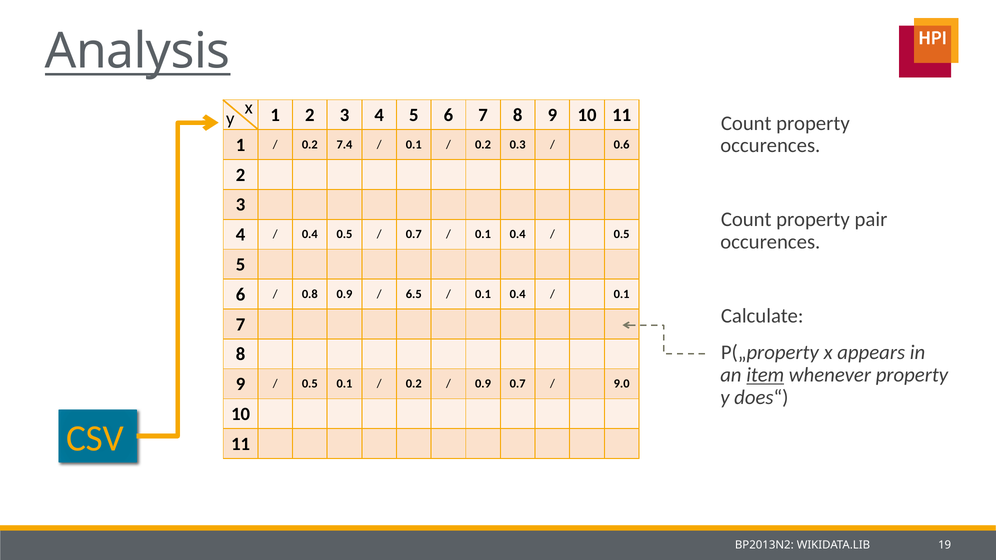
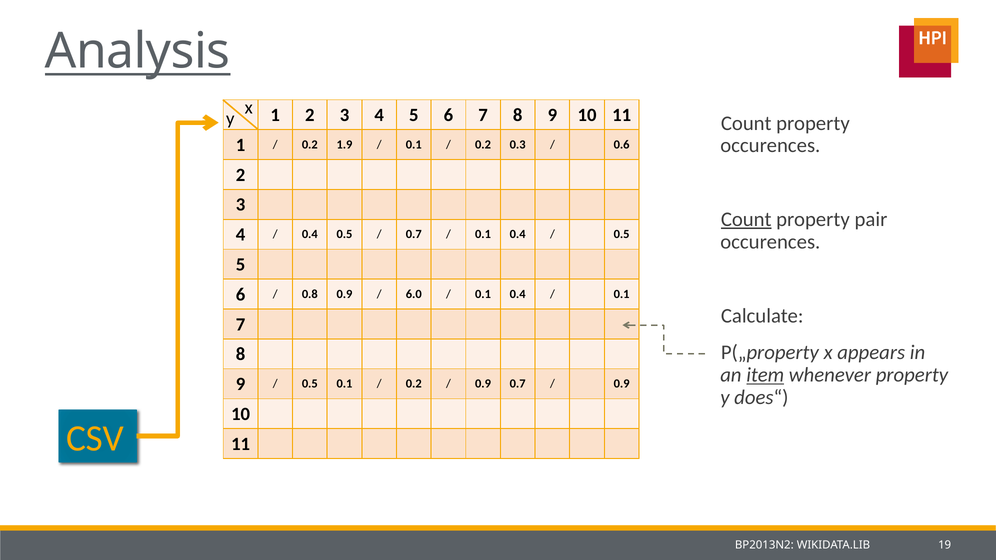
7.4: 7.4 -> 1.9
Count at (746, 220) underline: none -> present
6.5: 6.5 -> 6.0
9.0 at (622, 384): 9.0 -> 0.9
